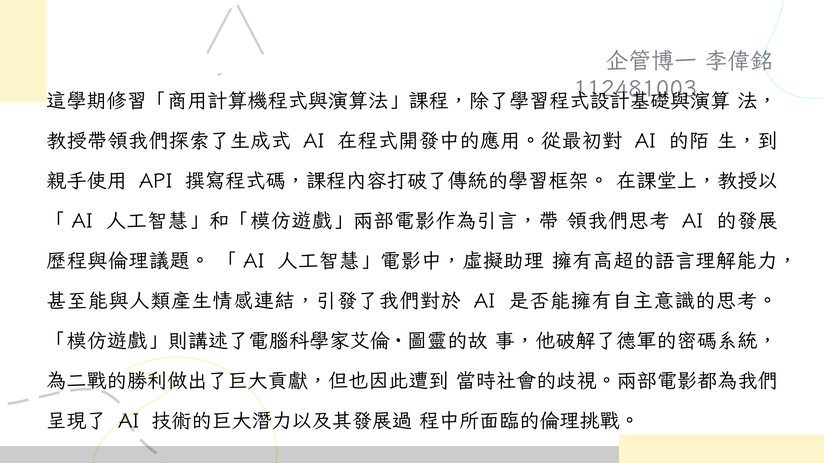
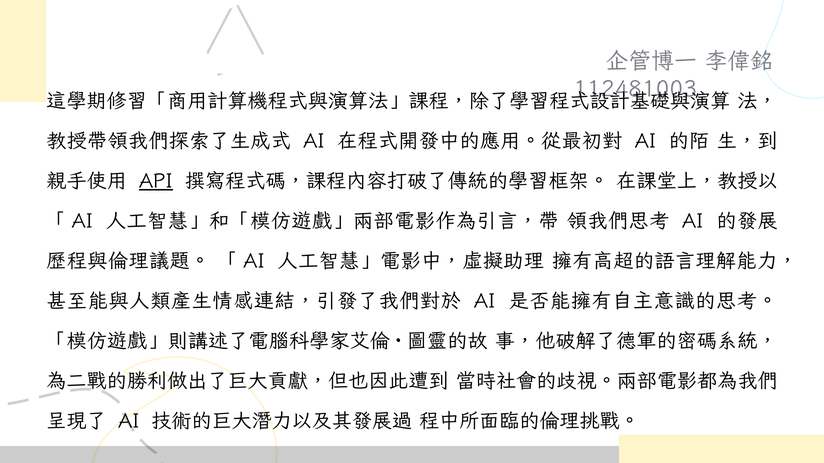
API underline: none -> present
